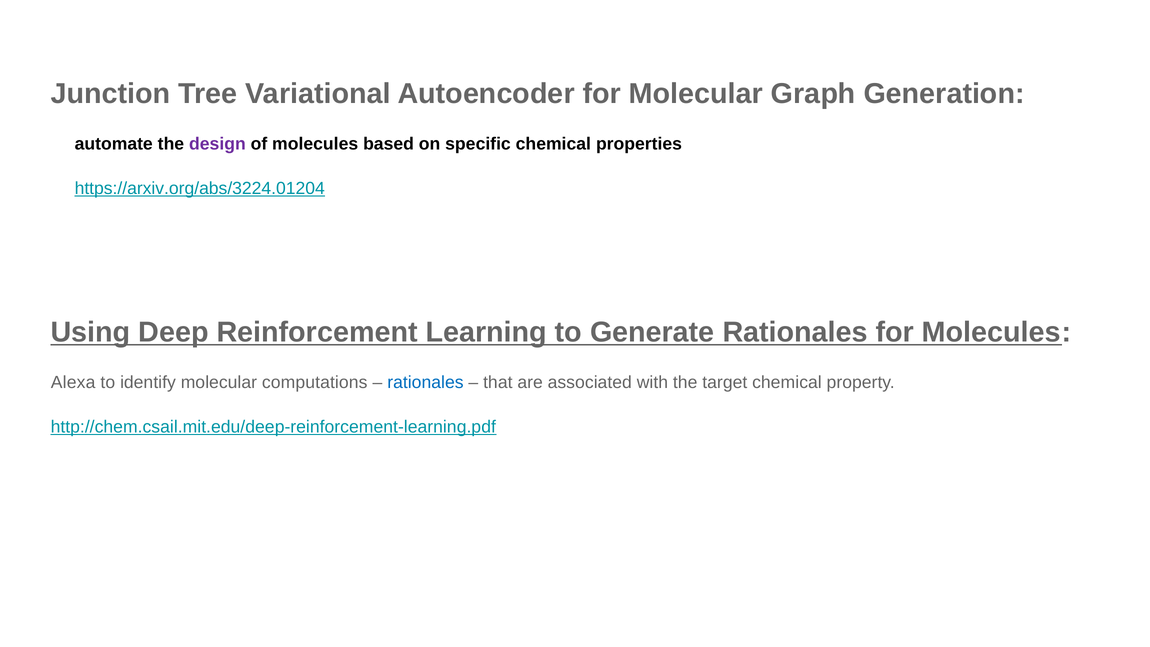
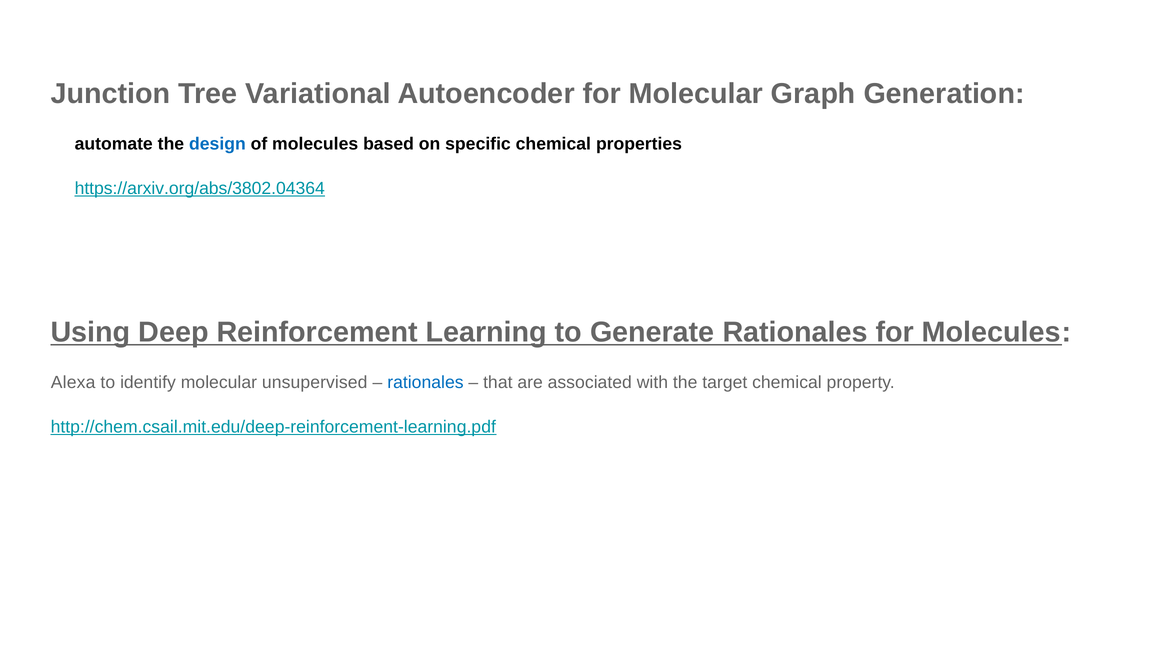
design colour: purple -> blue
https://arxiv.org/abs/3224.01204: https://arxiv.org/abs/3224.01204 -> https://arxiv.org/abs/3802.04364
computations: computations -> unsupervised
